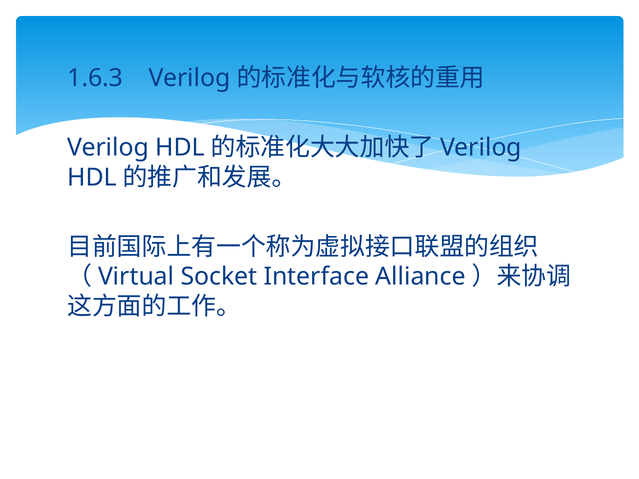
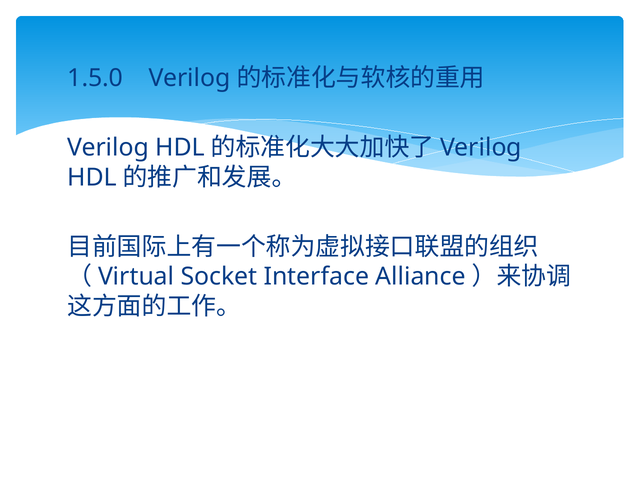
1.6.3: 1.6.3 -> 1.5.0
